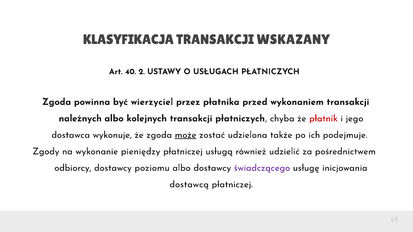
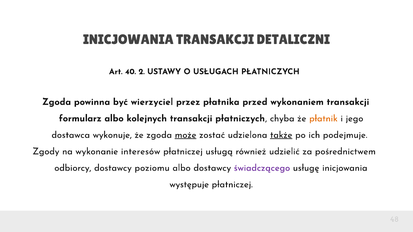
KLASYFIKACJA at (128, 40): KLASYFIKACJA -> INICJOWANIA
WSKAZANY: WSKAZANY -> DETALICZNI
należnych: należnych -> formularz
płatnik colour: red -> orange
także underline: none -> present
pieniędzy: pieniędzy -> interesów
dostawcą: dostawcą -> występuje
